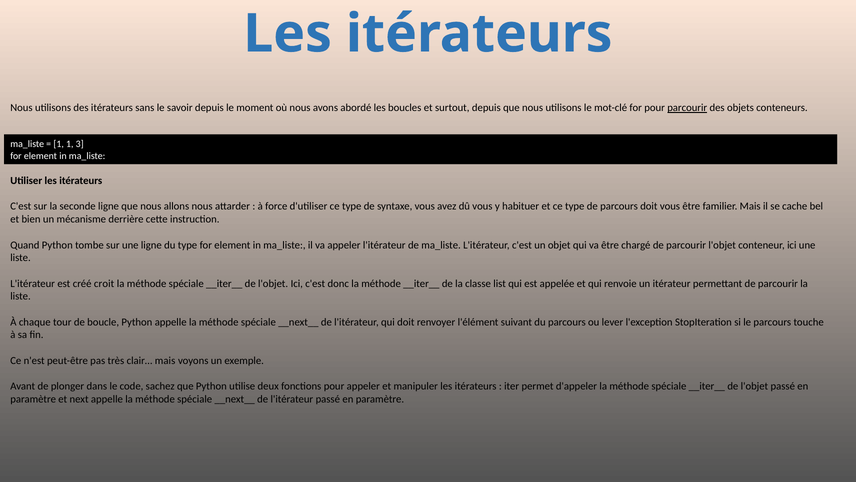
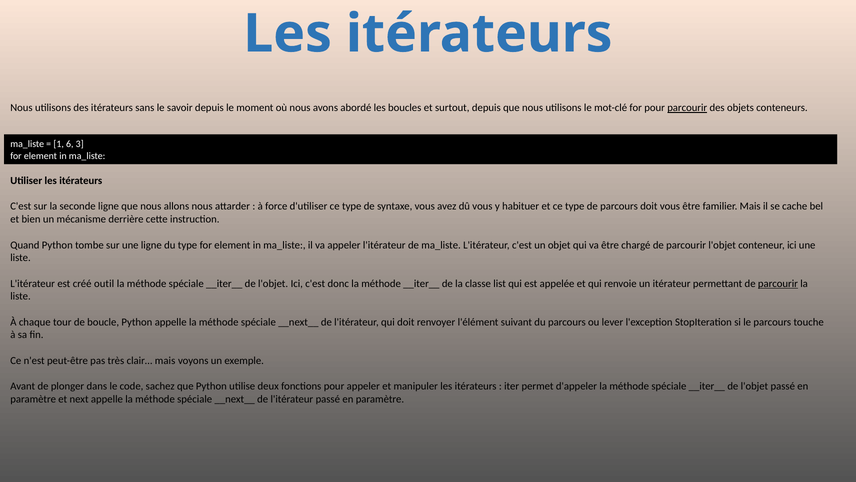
1 1: 1 -> 6
croit: croit -> outil
parcourir at (778, 283) underline: none -> present
